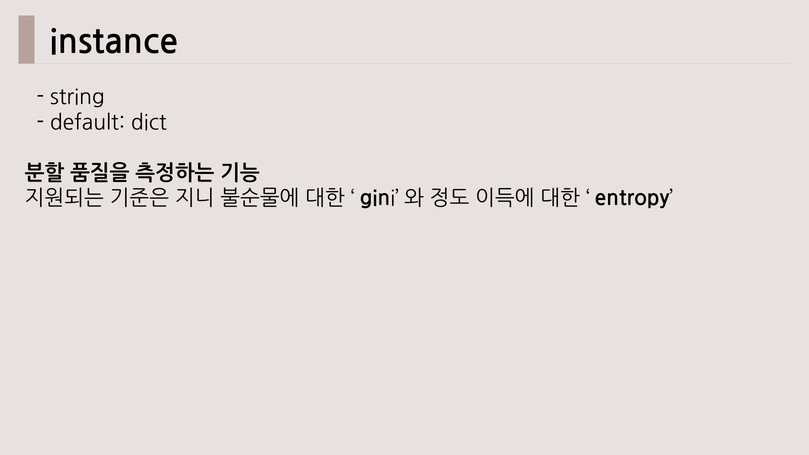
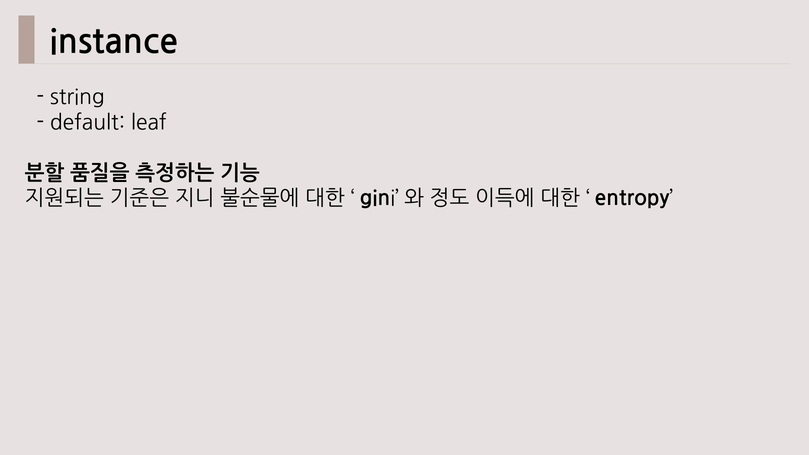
dict: dict -> leaf
